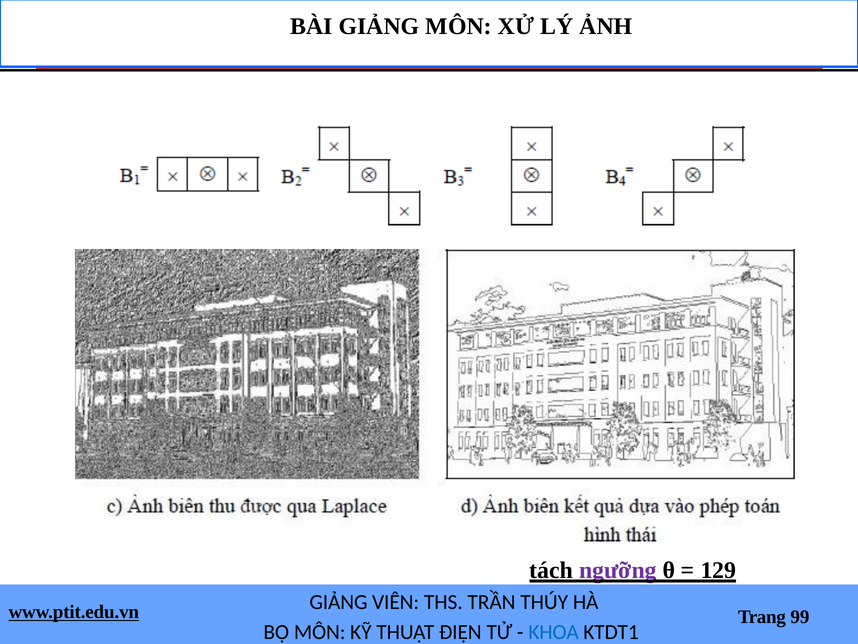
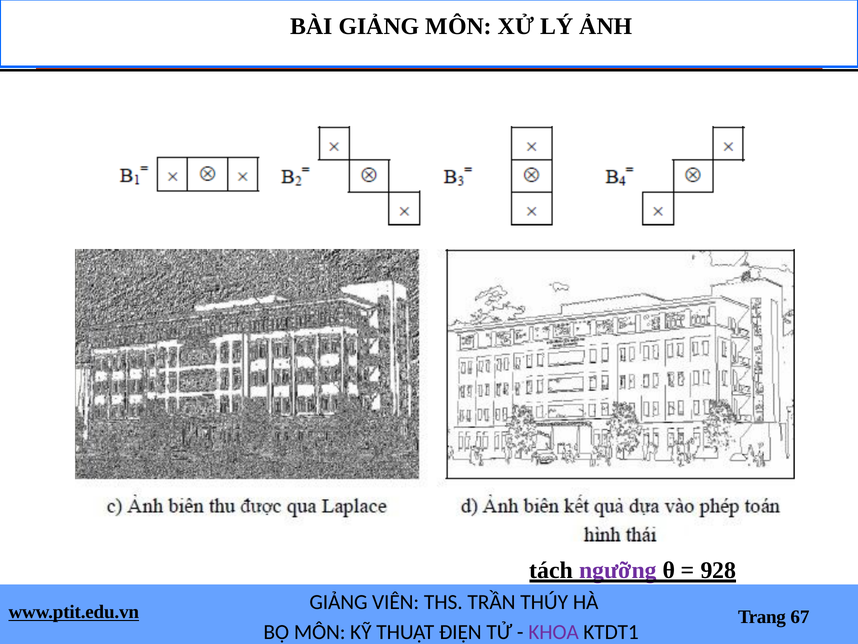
129: 129 -> 928
99: 99 -> 67
KHOA colour: blue -> purple
